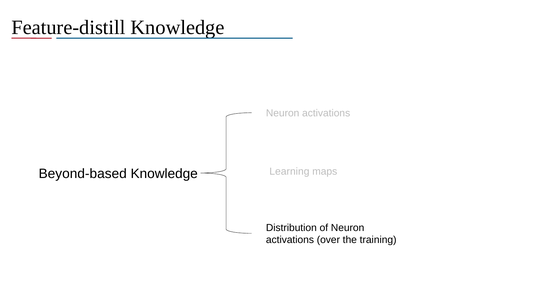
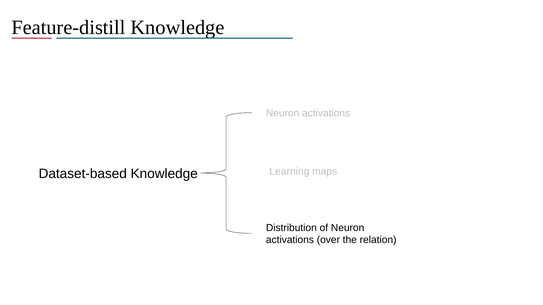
Beyond-based: Beyond-based -> Dataset-based
training: training -> relation
